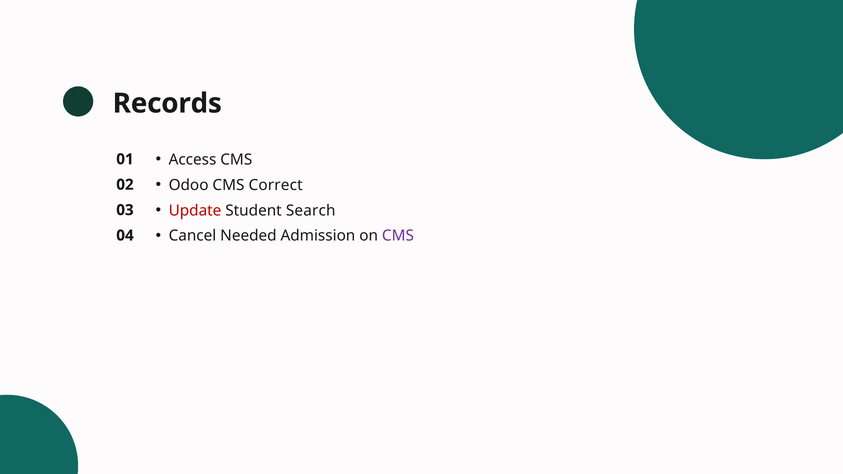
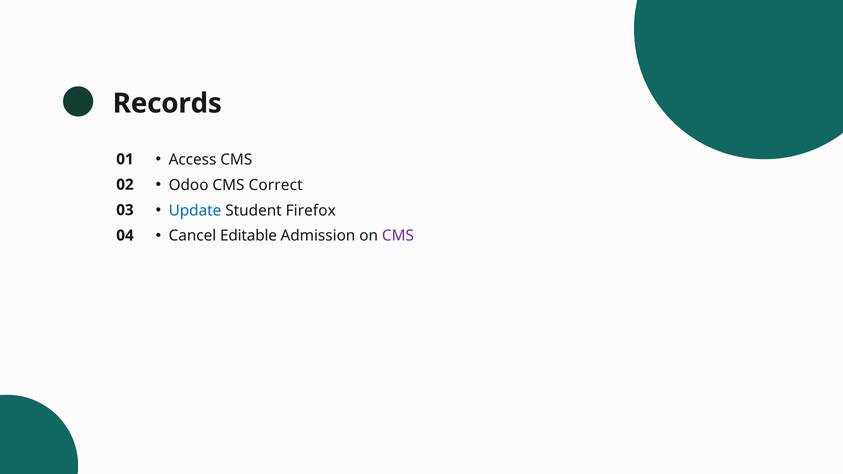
Update colour: red -> blue
Search: Search -> Firefox
Needed: Needed -> Editable
